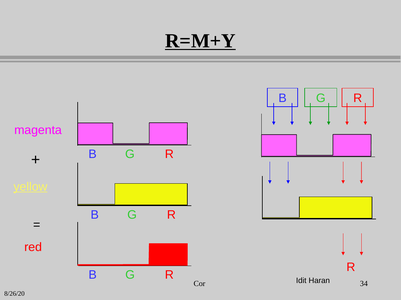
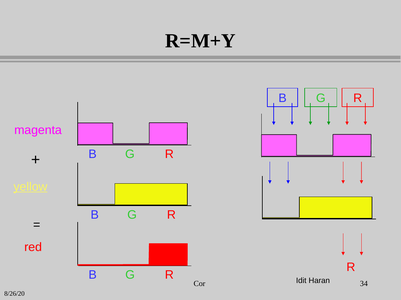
R=M+Y underline: present -> none
